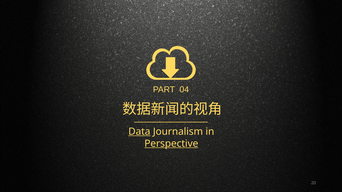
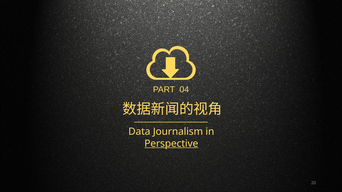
Data underline: present -> none
